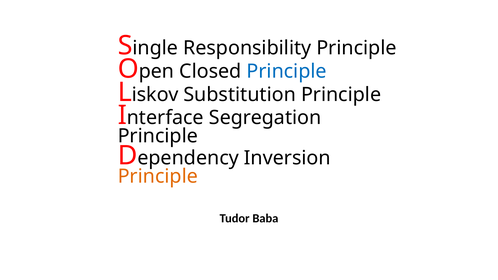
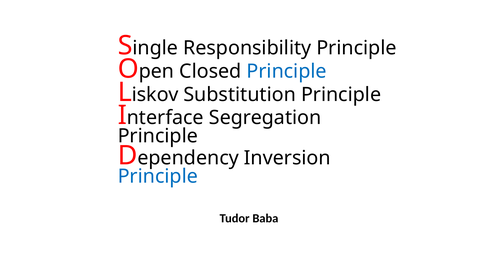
Principle at (158, 176) colour: orange -> blue
